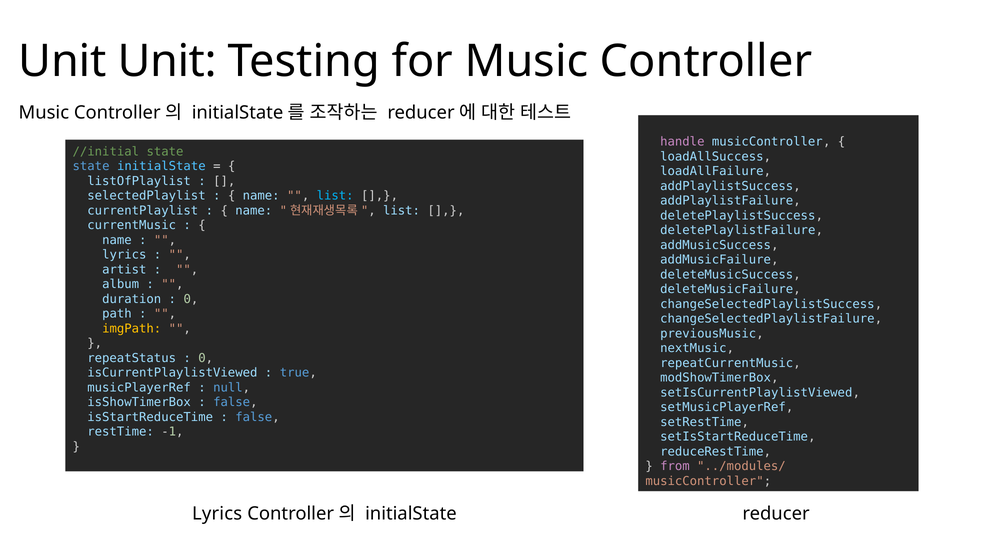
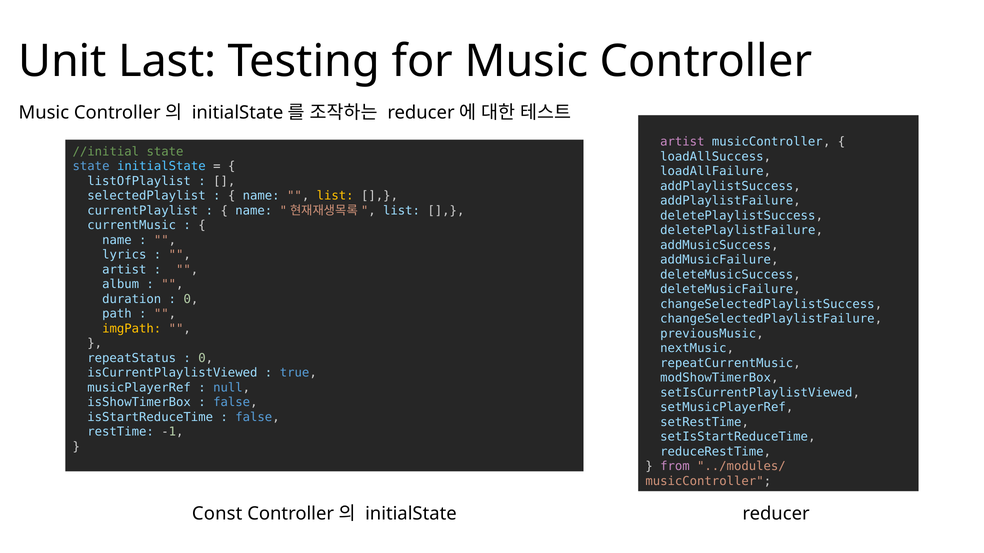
Unit Unit: Unit -> Last
handle at (682, 142): handle -> artist
list at (335, 196) colour: light blue -> yellow
Lyrics at (217, 514): Lyrics -> Const
